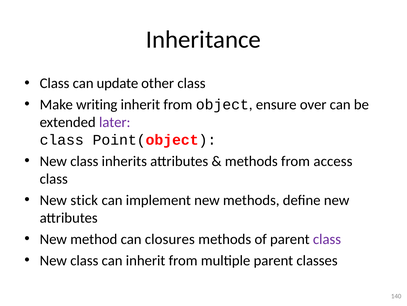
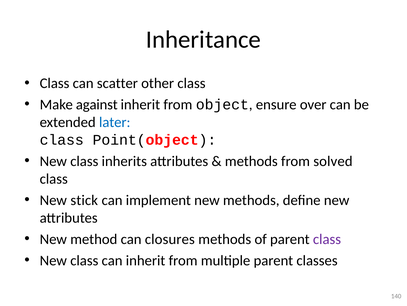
update: update -> scatter
writing: writing -> against
later colour: purple -> blue
access: access -> solved
